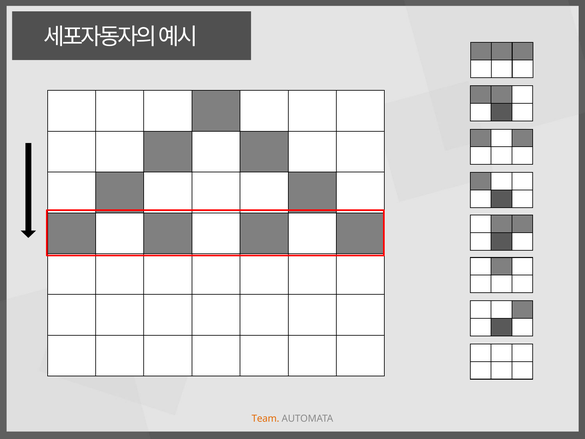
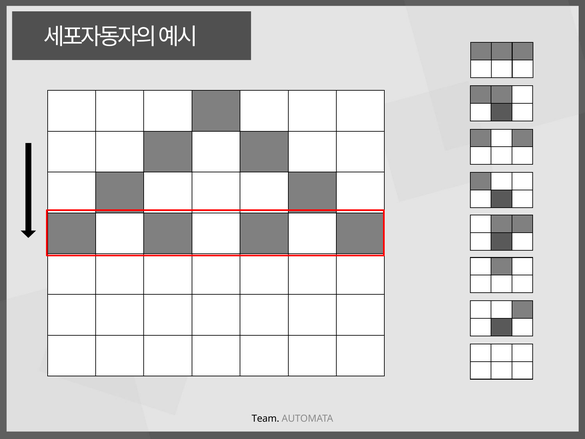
Team colour: orange -> black
